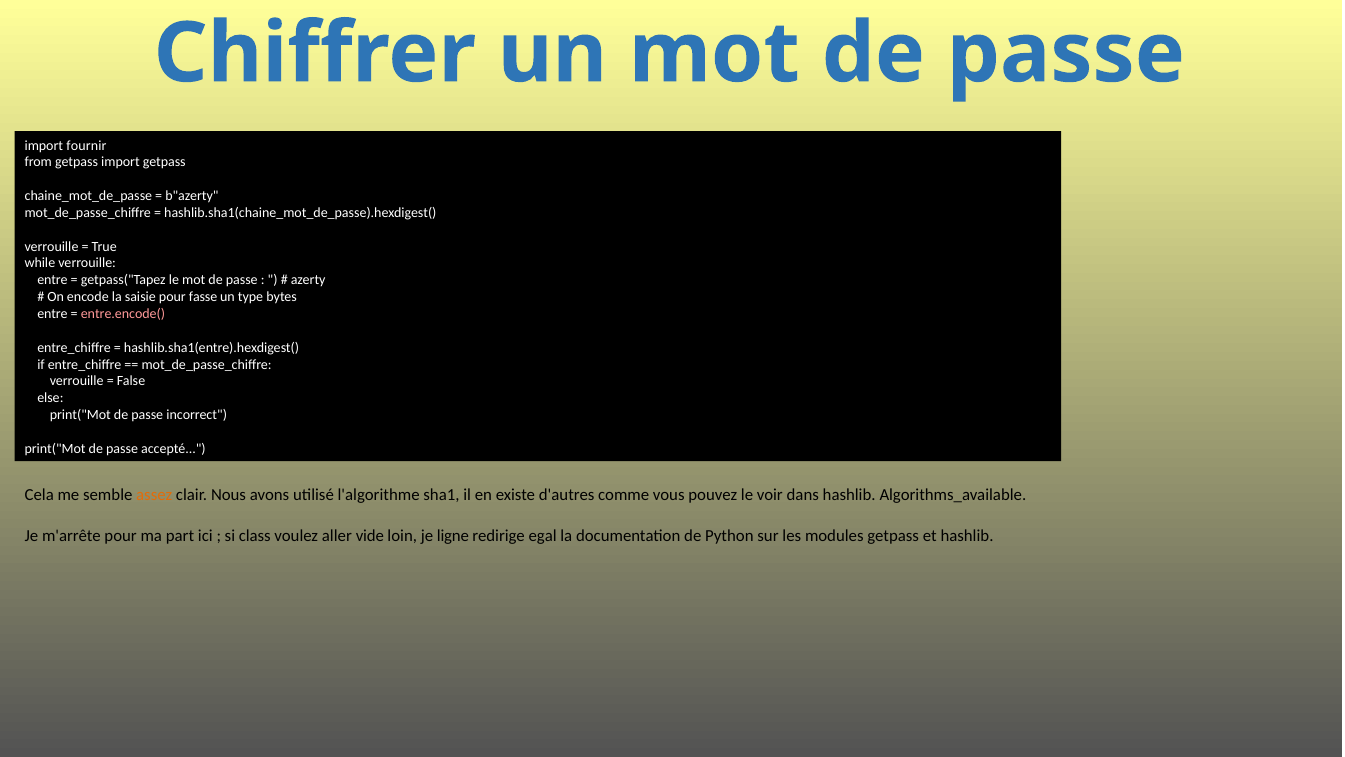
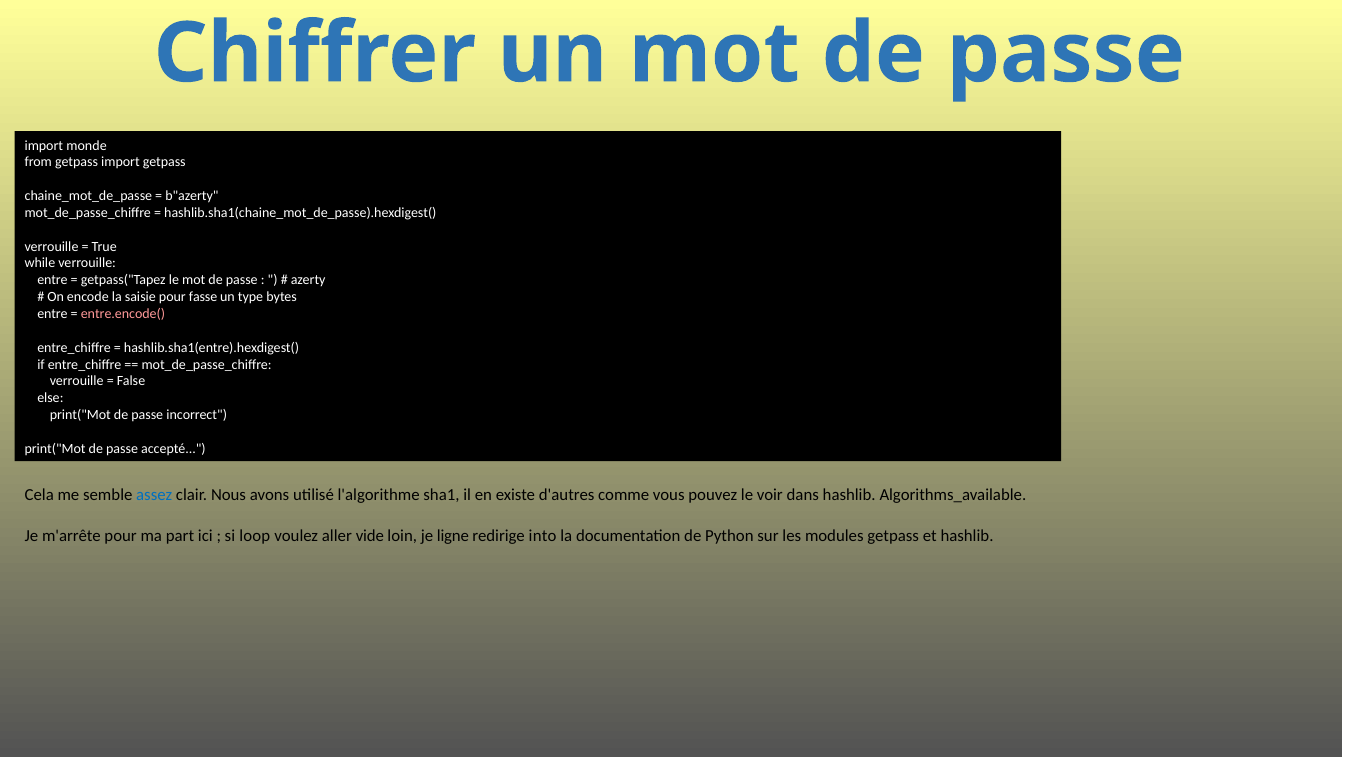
fournir: fournir -> monde
assez colour: orange -> blue
class: class -> loop
egal: egal -> into
